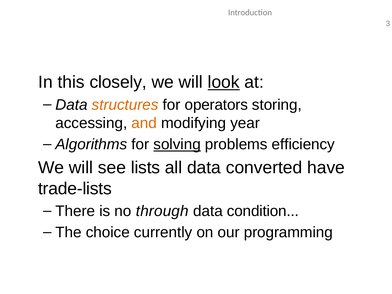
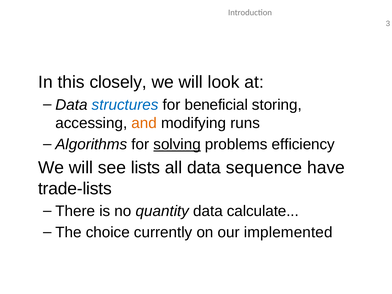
look underline: present -> none
structures colour: orange -> blue
operators: operators -> beneficial
year: year -> runs
converted: converted -> sequence
through: through -> quantity
condition: condition -> calculate
programming: programming -> implemented
